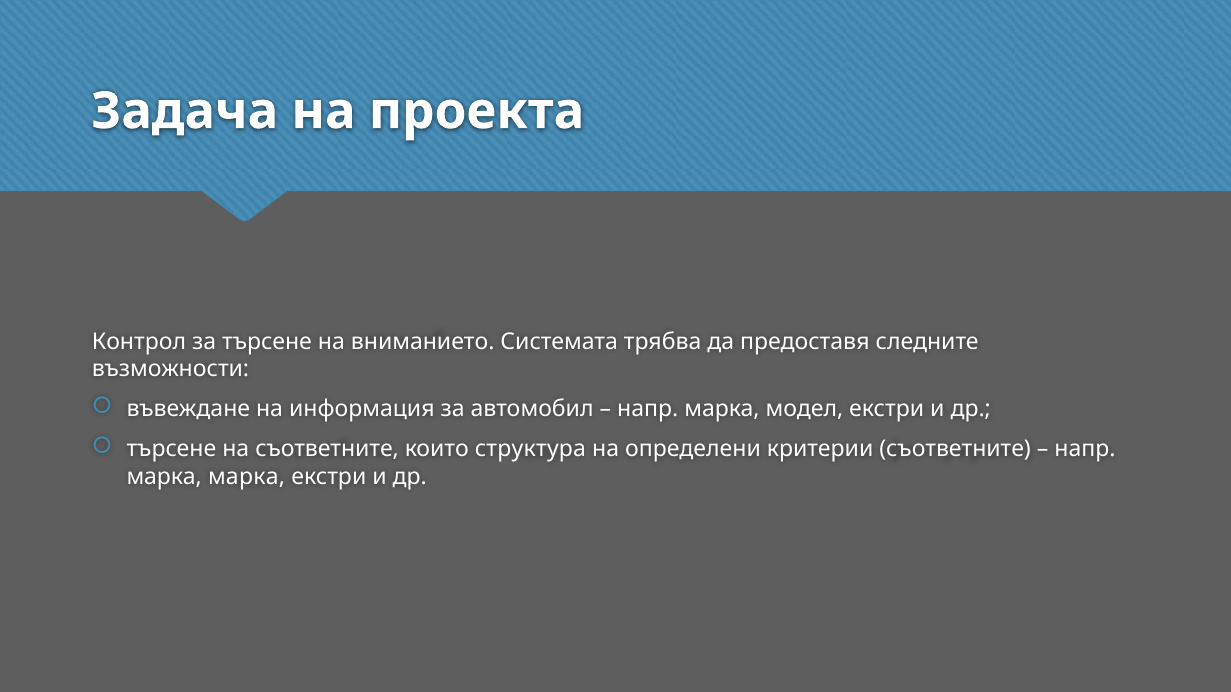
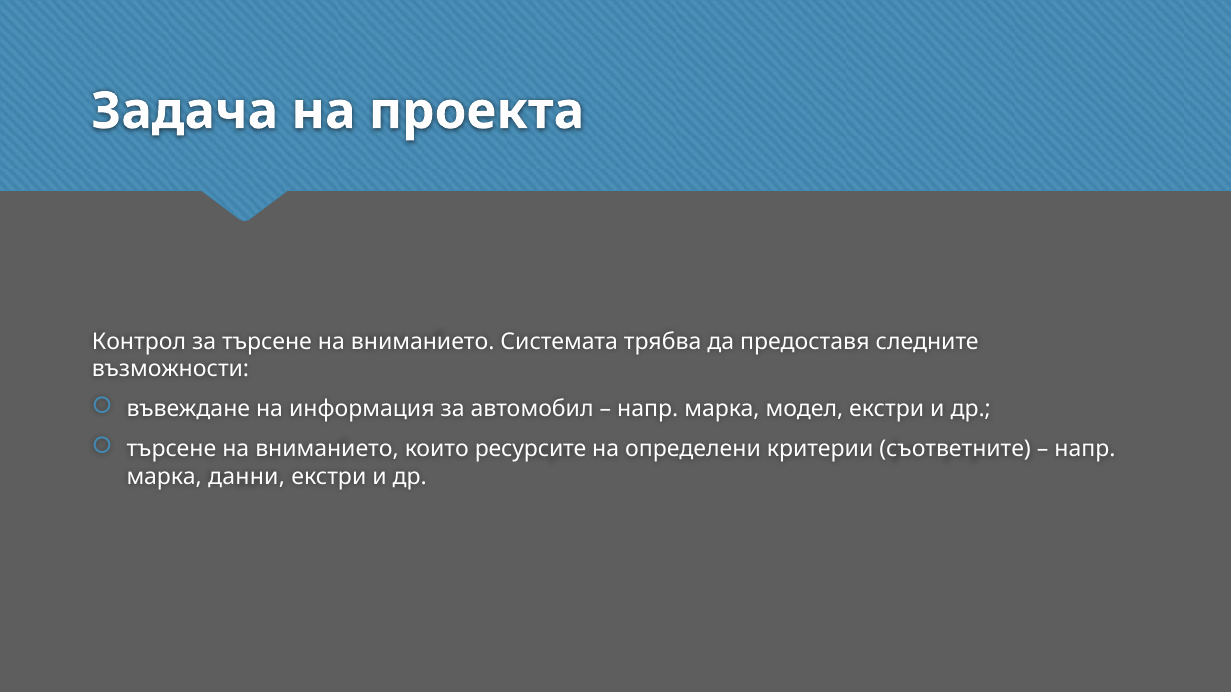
съответните at (327, 450): съответните -> вниманието
структура: структура -> ресурсите
марка марка: марка -> данни
